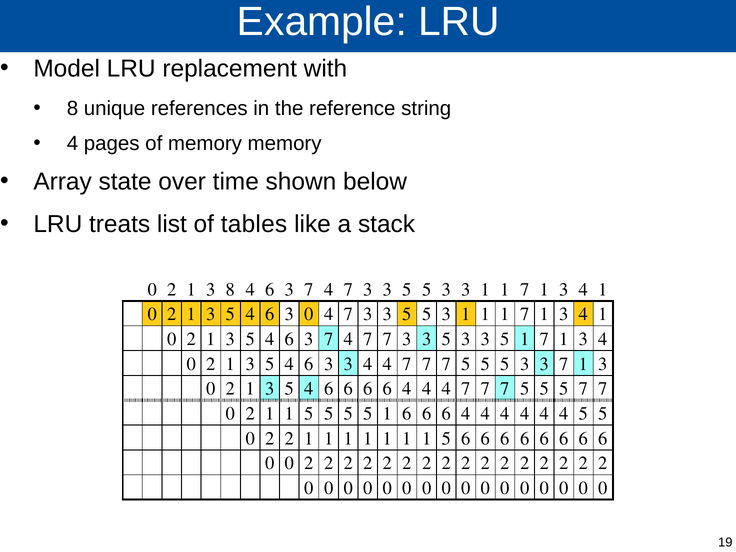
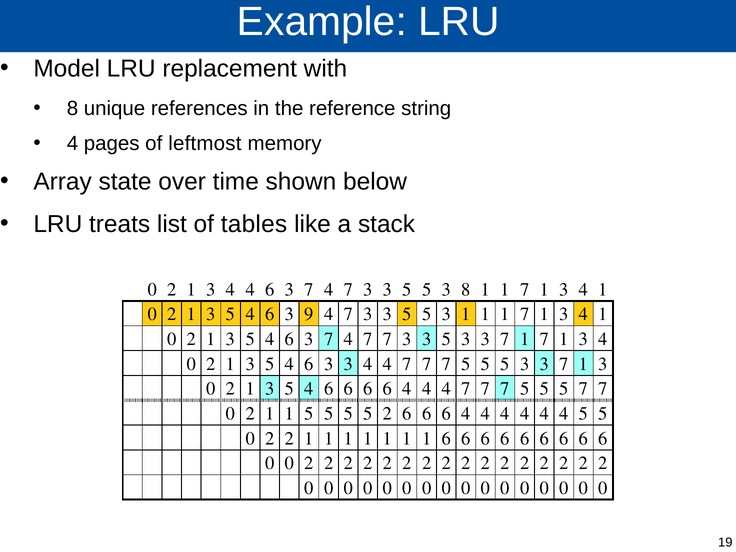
of memory: memory -> leftmost
2 1 3 8: 8 -> 4
3 at (466, 289): 3 -> 8
6 3 0: 0 -> 9
5 at (505, 339): 5 -> 7
5 5 1: 1 -> 2
1 1 1 5: 5 -> 6
